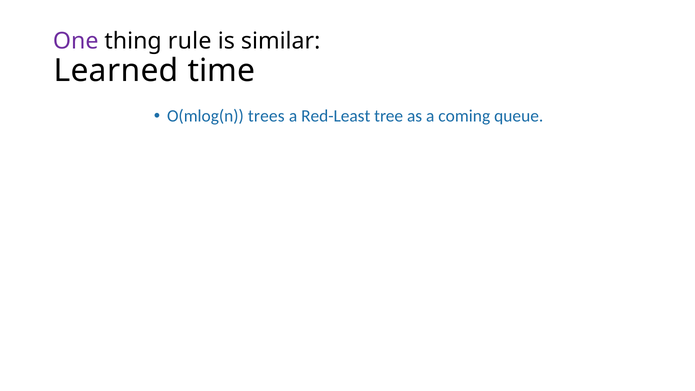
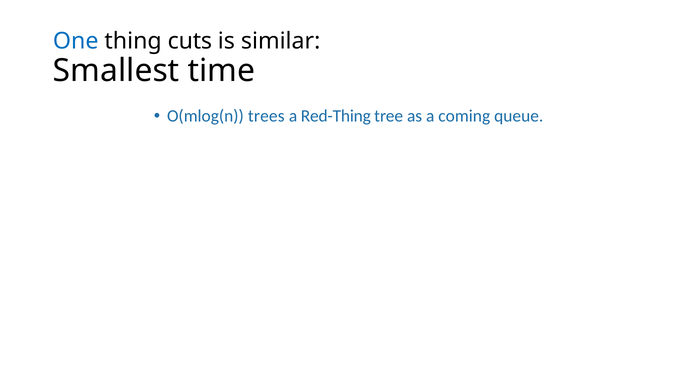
One colour: purple -> blue
rule: rule -> cuts
Learned: Learned -> Smallest
Red-Least: Red-Least -> Red-Thing
